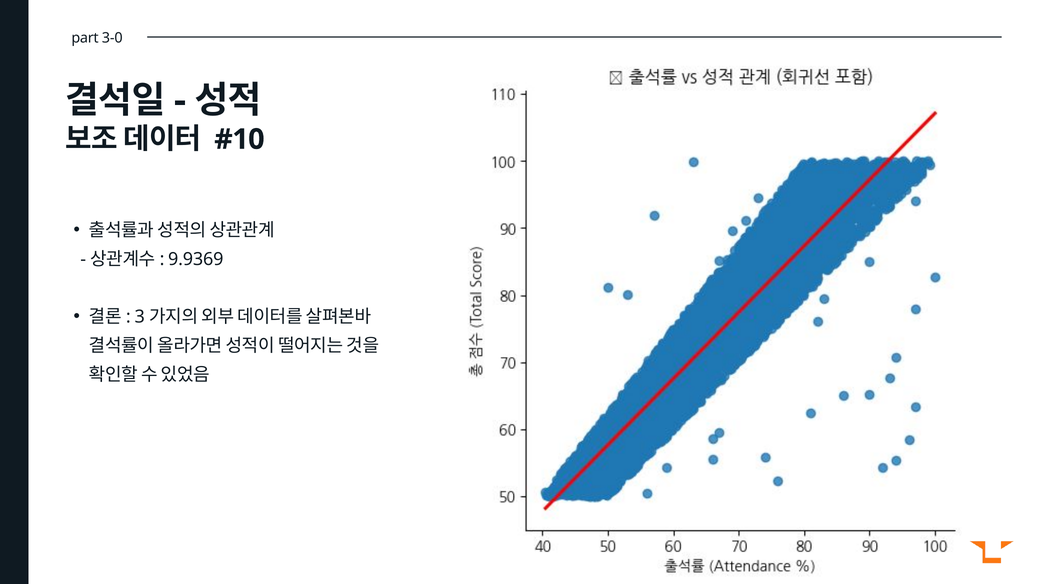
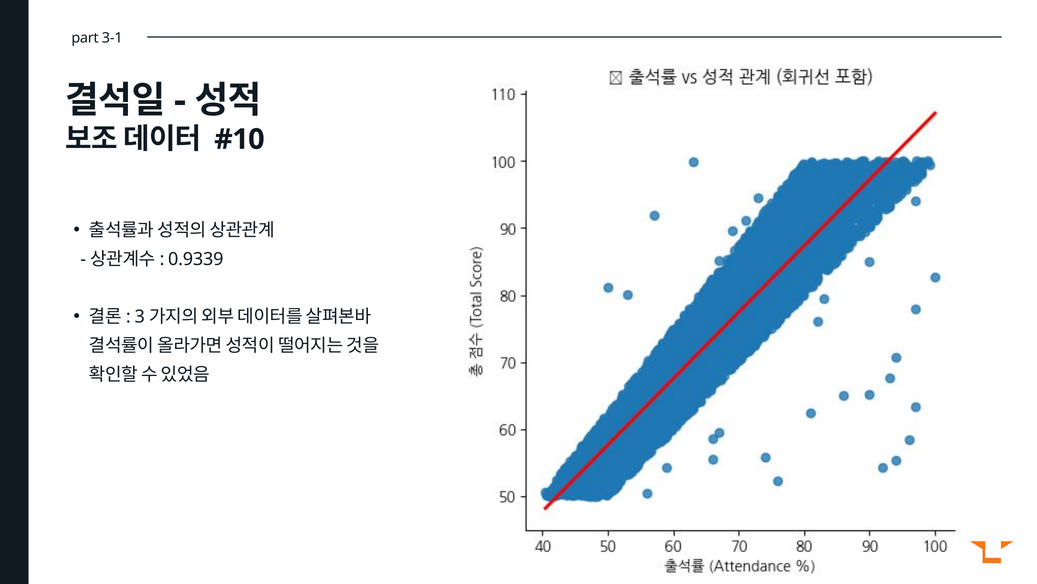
3-0: 3-0 -> 3-1
9.9369: 9.9369 -> 0.9339
